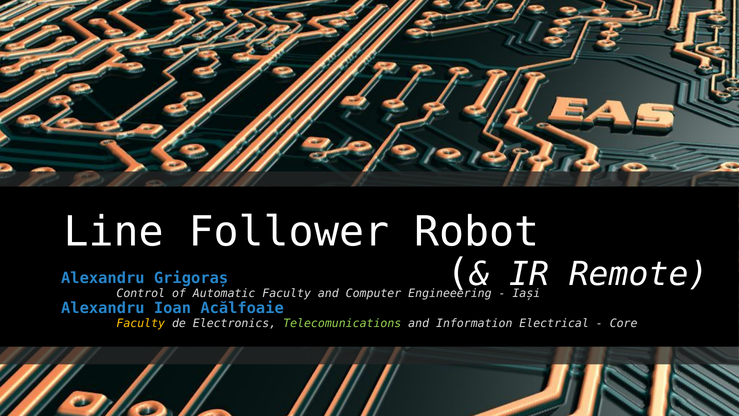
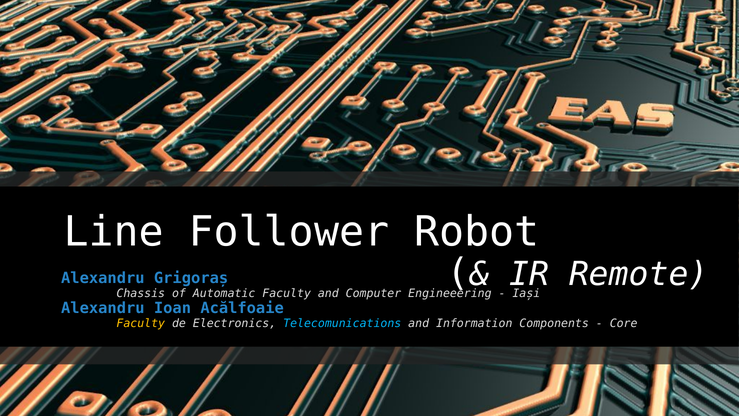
Control: Control -> Chassis
Telecomunications colour: light green -> light blue
Electrical: Electrical -> Components
